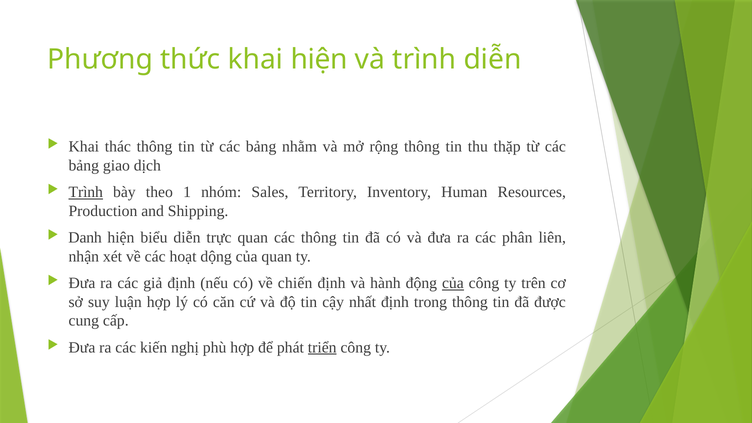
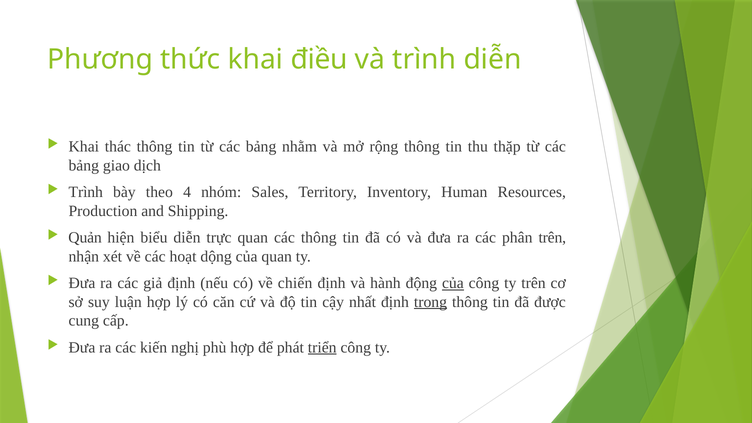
khai hiện: hiện -> điều
Trình at (86, 192) underline: present -> none
1: 1 -> 4
Danh: Danh -> Quản
phân liên: liên -> trên
trong underline: none -> present
